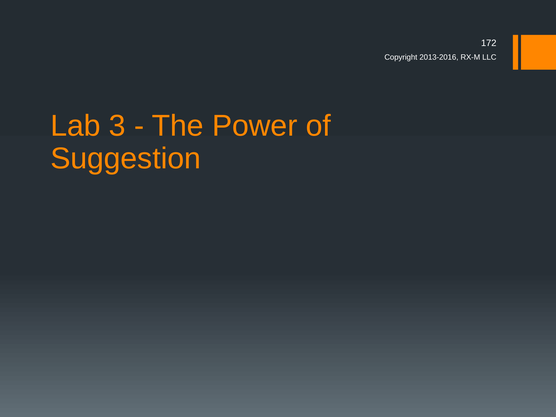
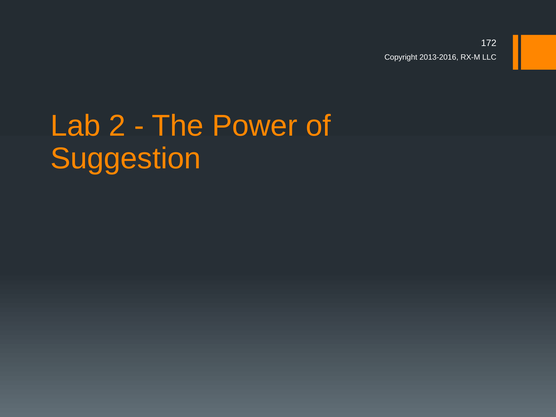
3: 3 -> 2
